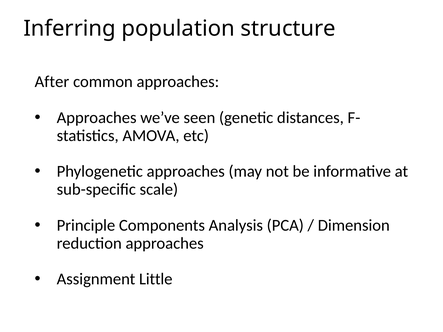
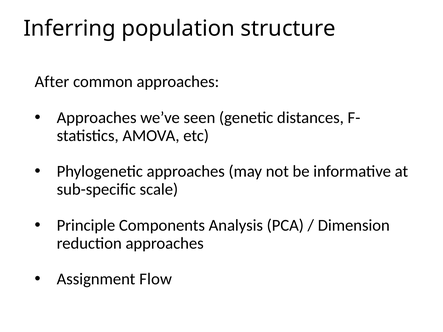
Little: Little -> Flow
